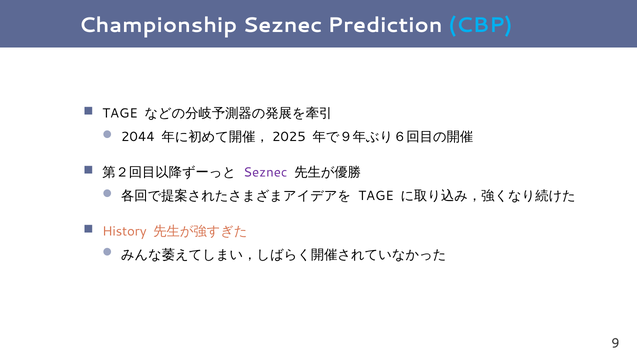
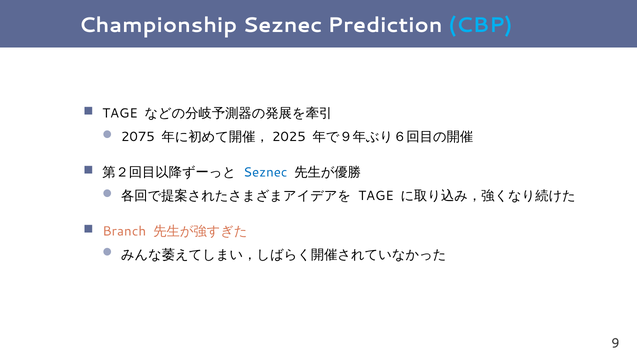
2044: 2044 -> 2075
Seznec at (265, 173) colour: purple -> blue
History: History -> Branch
